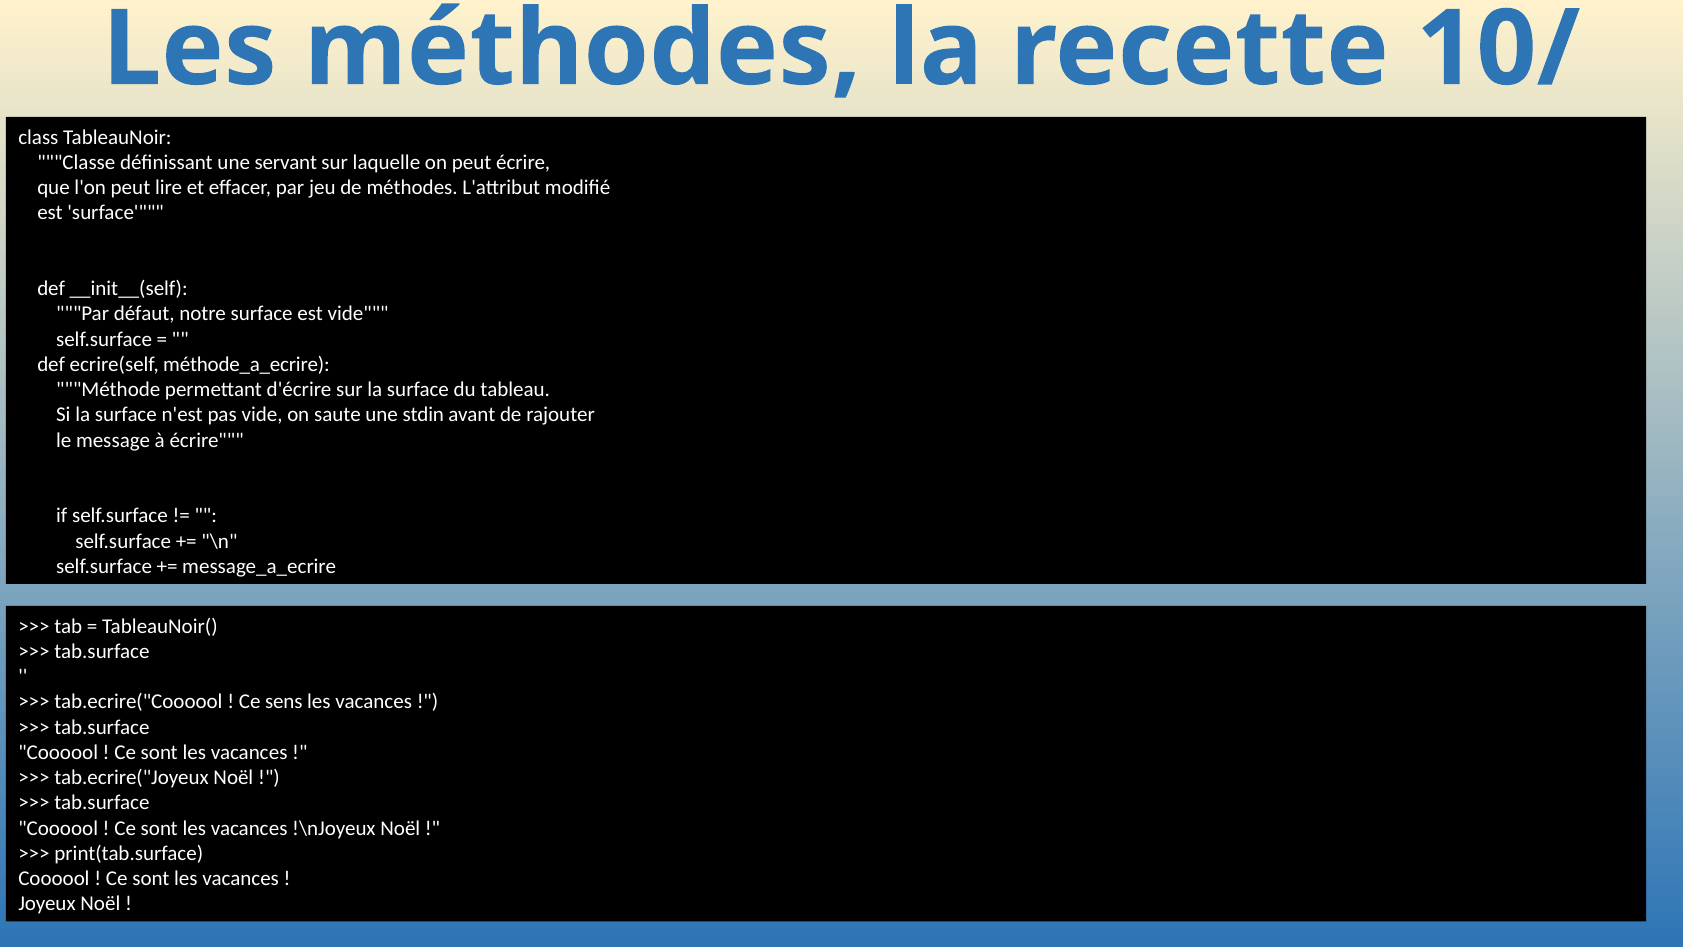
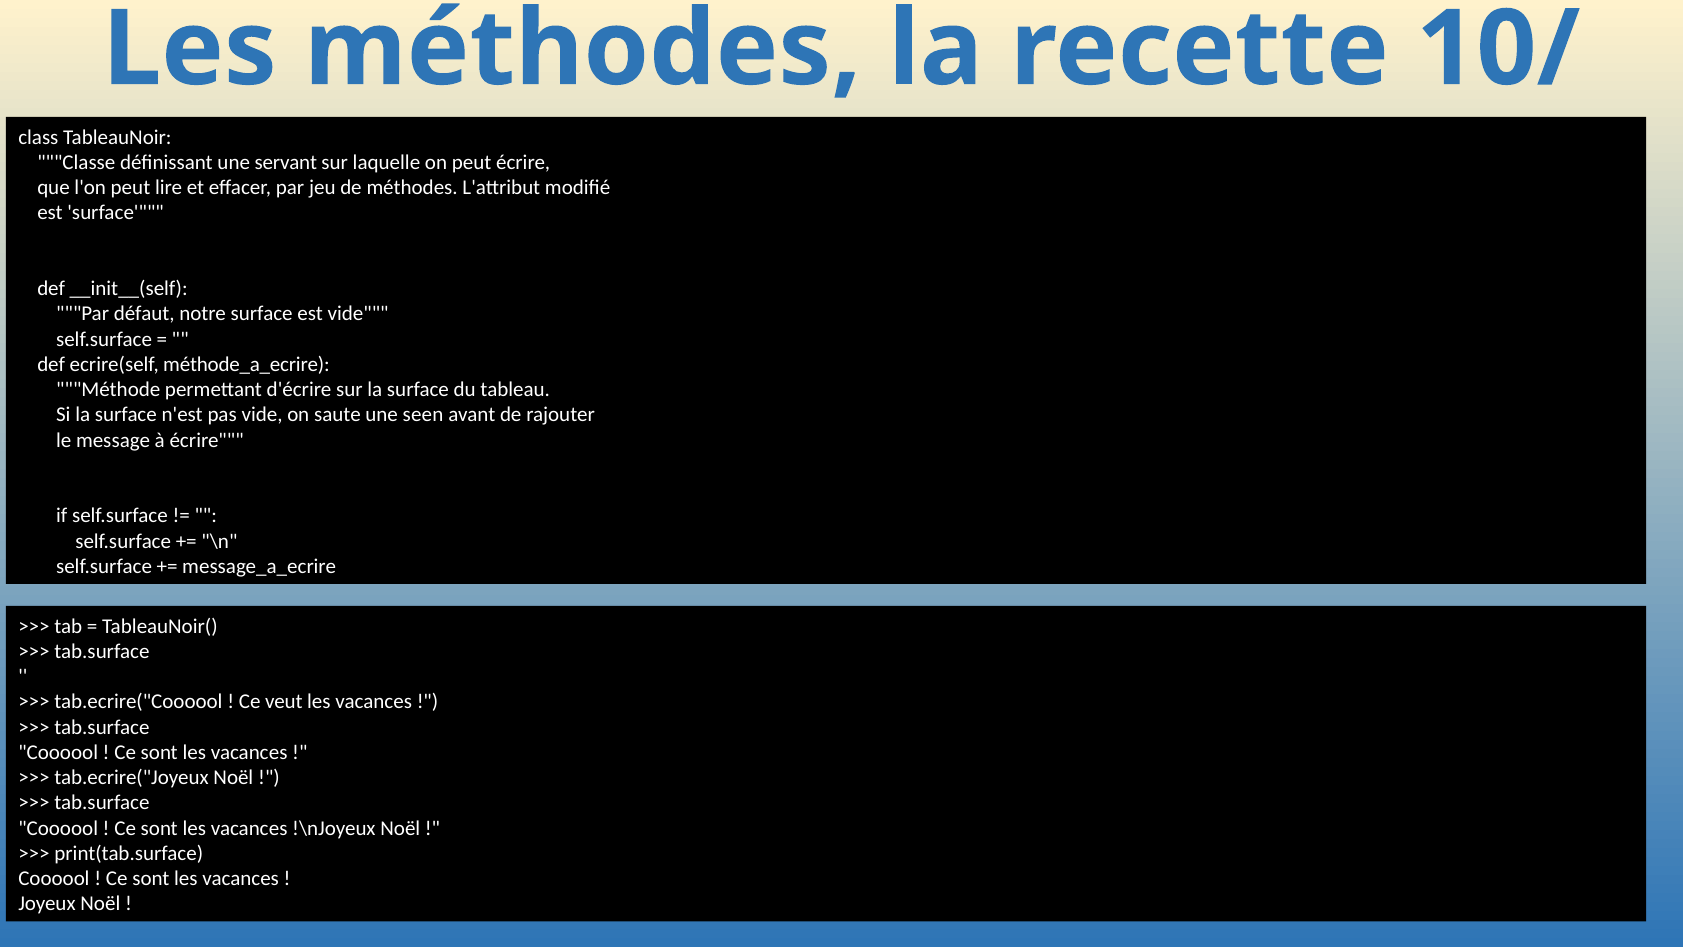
stdin: stdin -> seen
sens: sens -> veut
